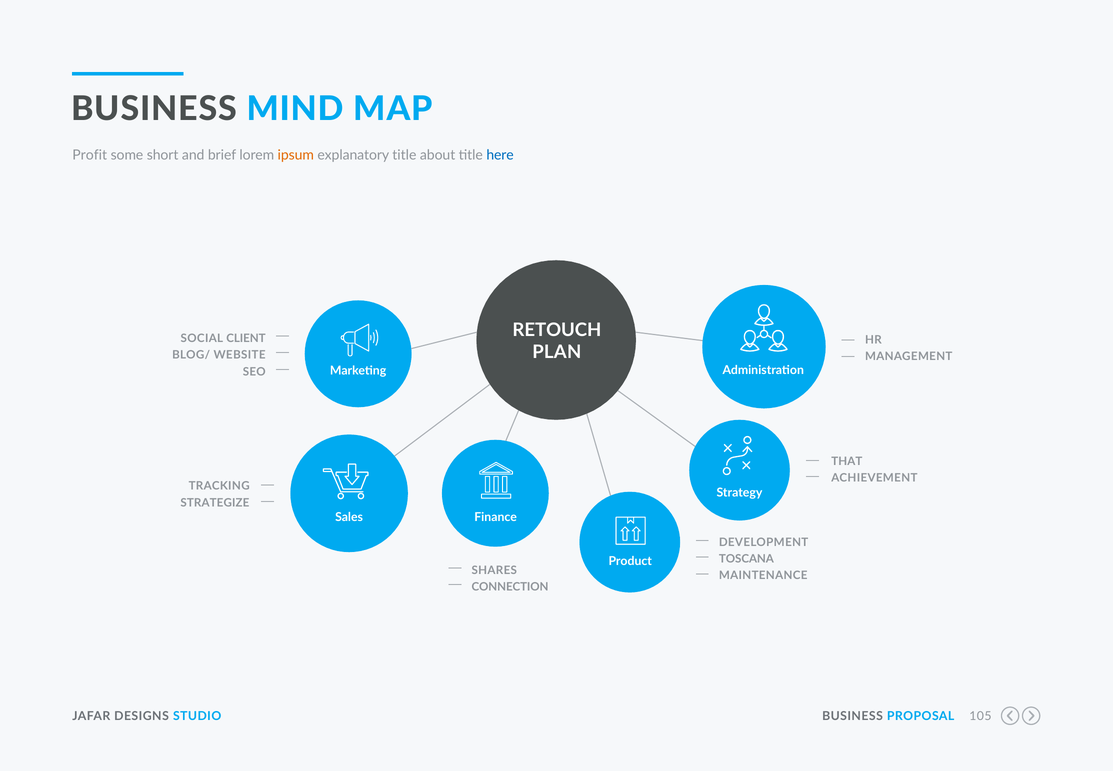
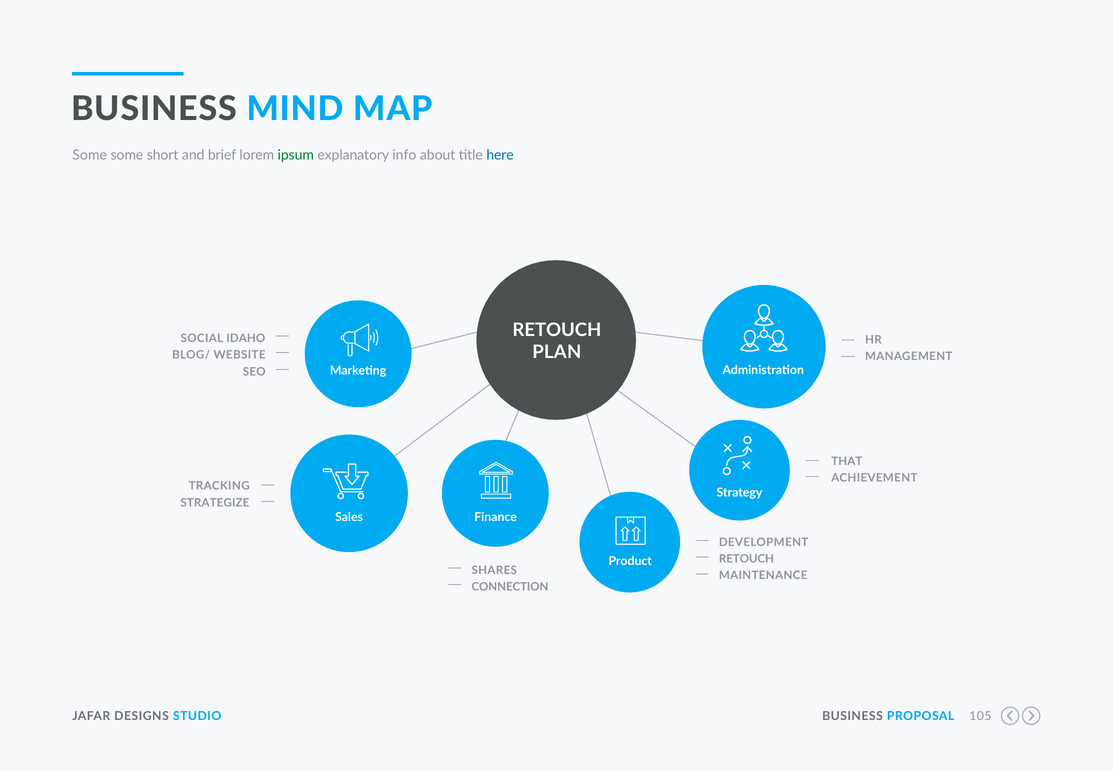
Profit at (90, 155): Profit -> Some
ipsum colour: orange -> green
explanatory title: title -> info
CLIENT: CLIENT -> IDAHO
TOSCANA at (746, 559): TOSCANA -> RETOUCH
